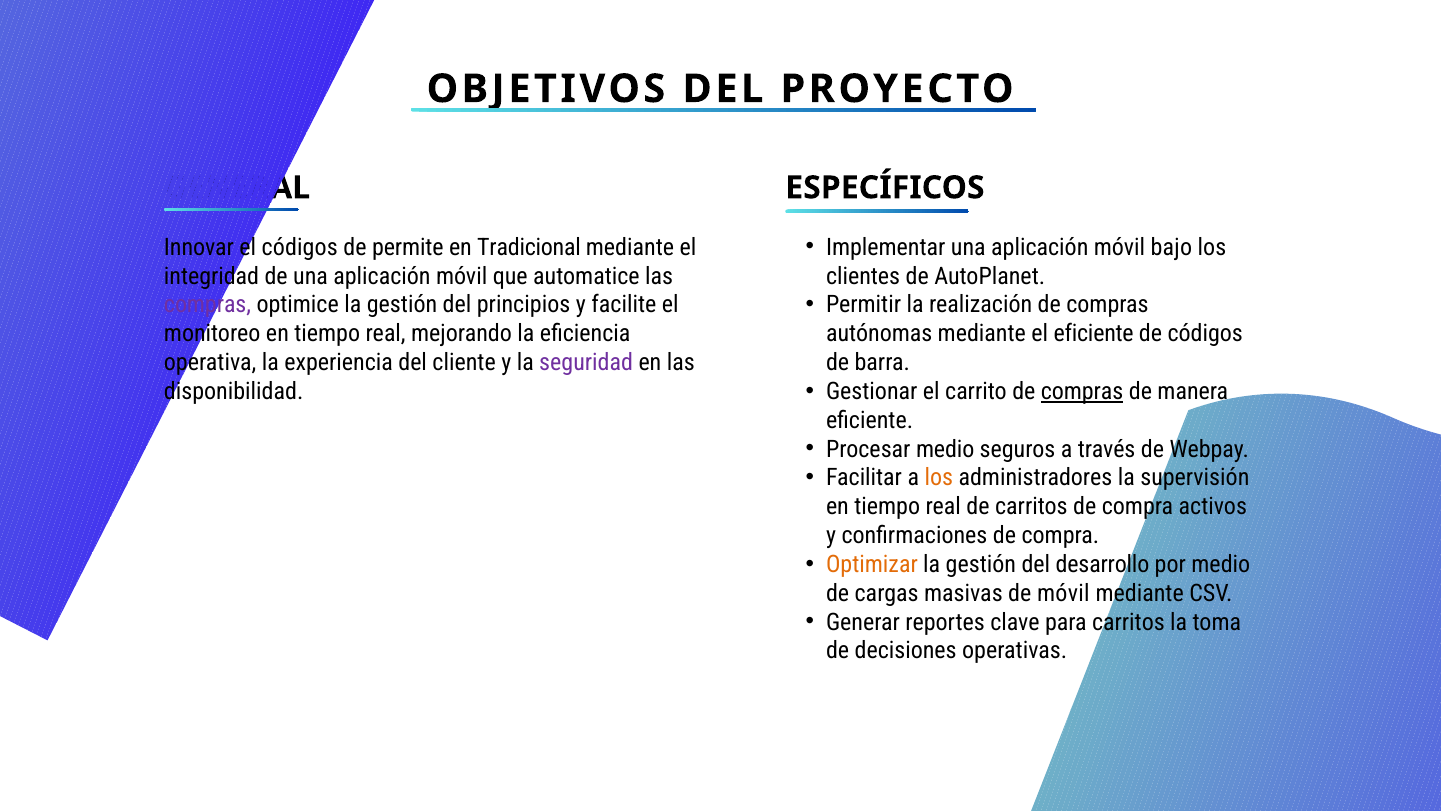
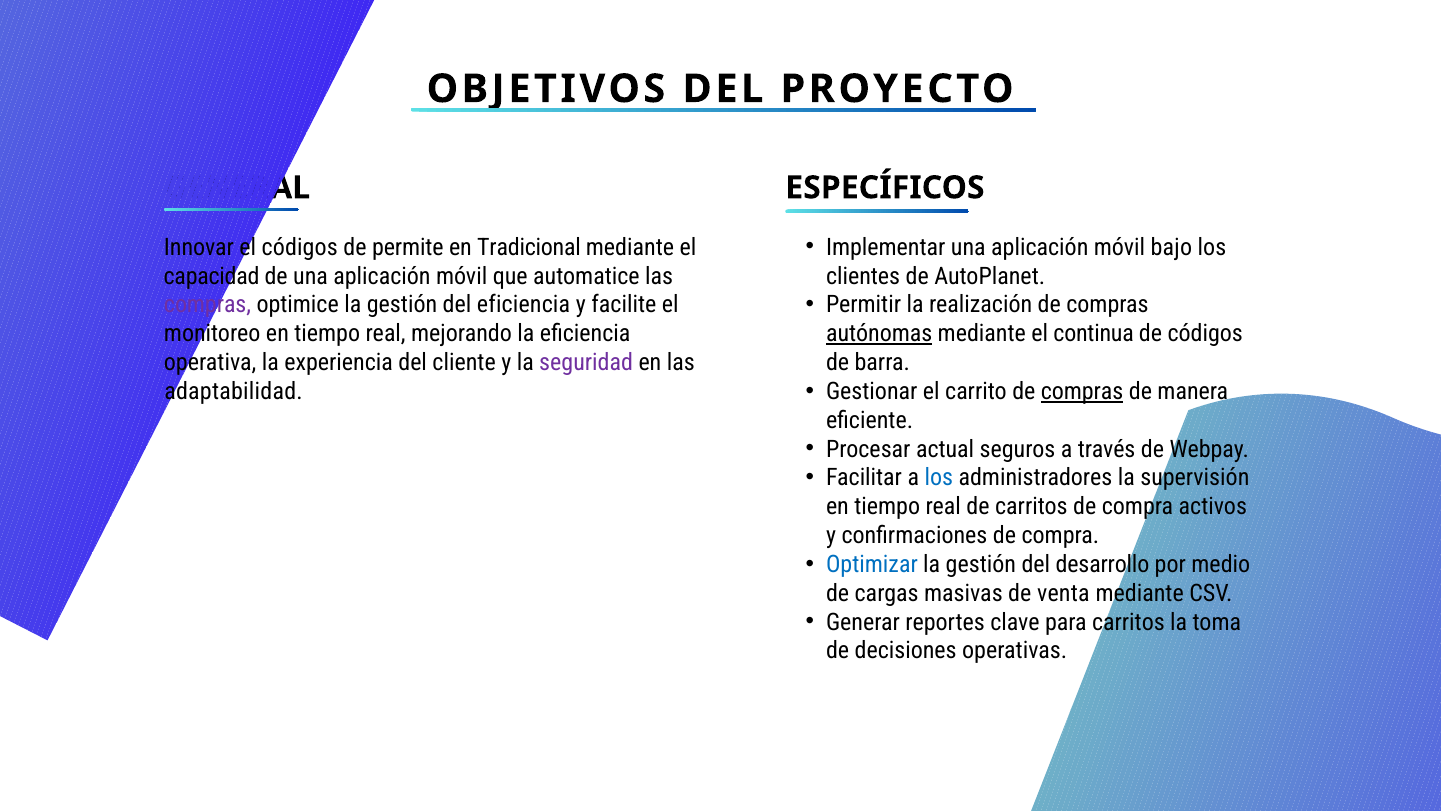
integridad: integridad -> capacidad
del principios: principios -> eficiencia
autónomas underline: none -> present
el eficiente: eficiente -> continua
disponibilidad: disponibilidad -> adaptabilidad
Procesar medio: medio -> actual
los at (939, 478) colour: orange -> blue
Optimizar colour: orange -> blue
de móvil: móvil -> venta
